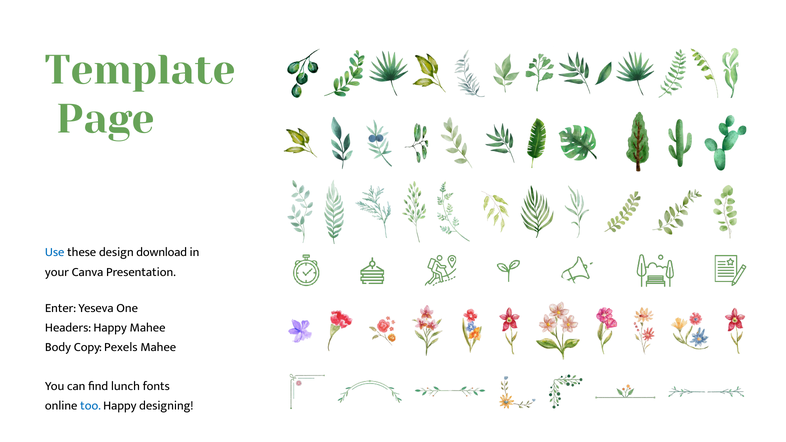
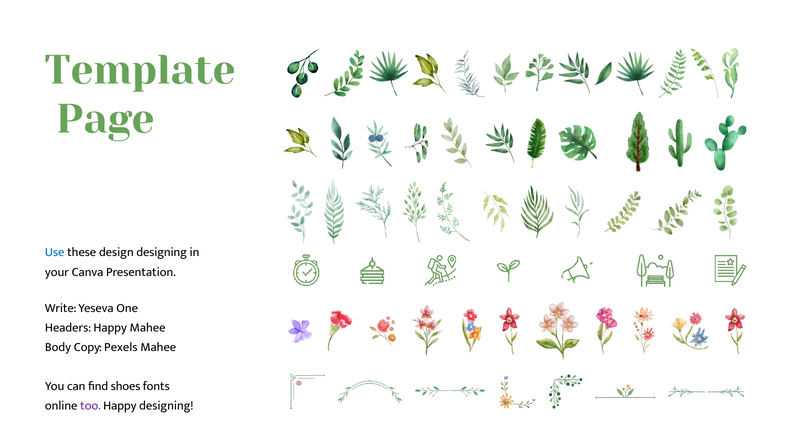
design download: download -> designing
Enter: Enter -> Write
lunch: lunch -> shoes
too colour: blue -> purple
